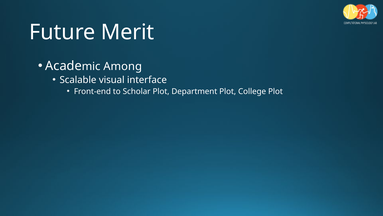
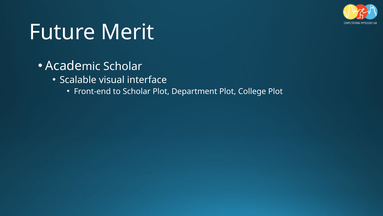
Among at (123, 66): Among -> Scholar
